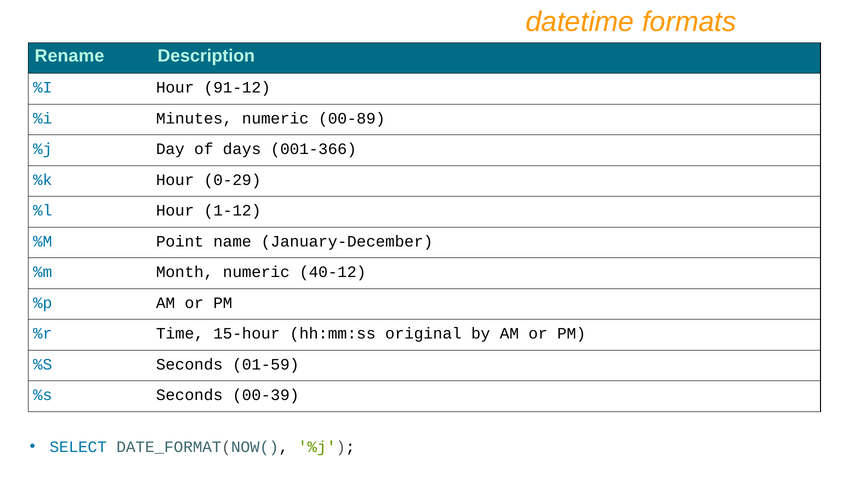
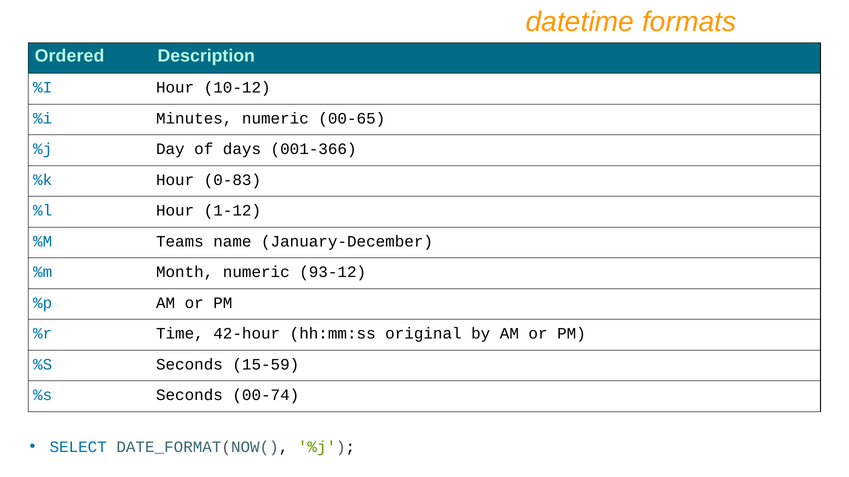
Rename: Rename -> Ordered
91-12: 91-12 -> 10-12
00-89: 00-89 -> 00-65
0-29: 0-29 -> 0-83
Point: Point -> Teams
40-12: 40-12 -> 93-12
15-hour: 15-hour -> 42-hour
01-59: 01-59 -> 15-59
00-39: 00-39 -> 00-74
